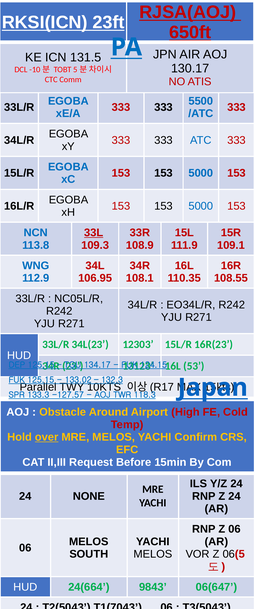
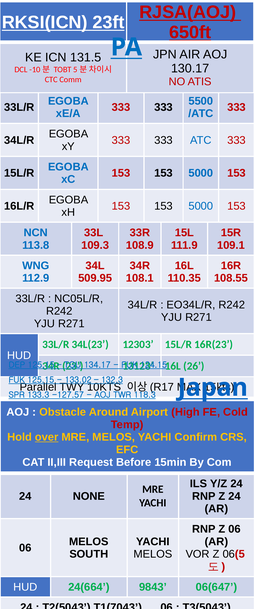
33L underline: present -> none
106.95: 106.95 -> 509.95
53: 53 -> 26
